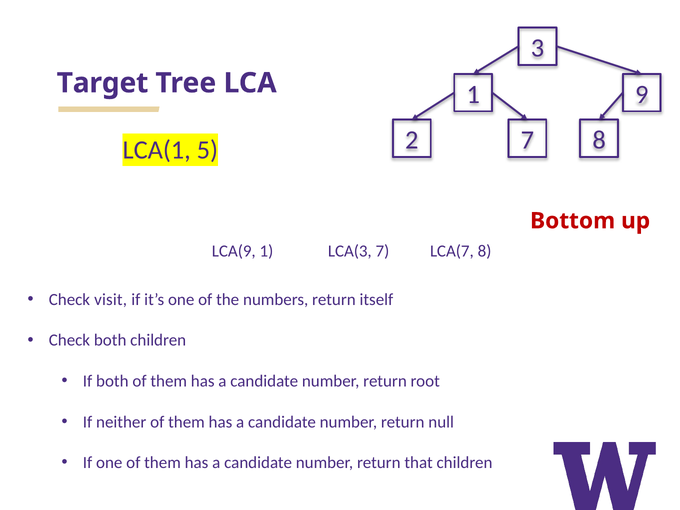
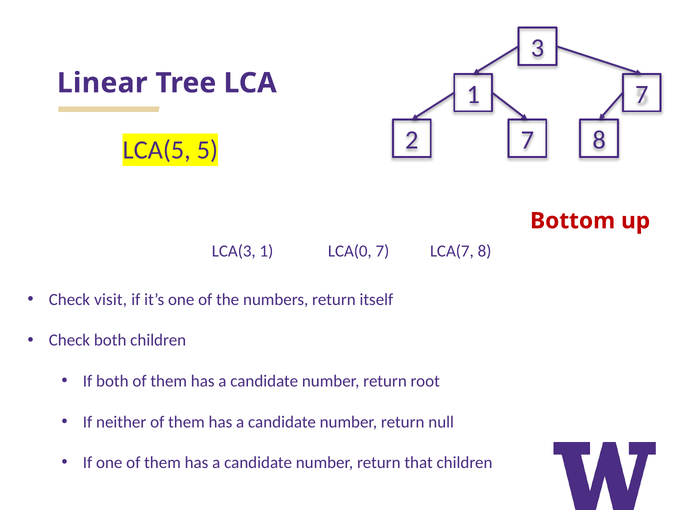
Target: Target -> Linear
1 9: 9 -> 7
LCA(1: LCA(1 -> LCA(5
LCA(9: LCA(9 -> LCA(3
LCA(3: LCA(3 -> LCA(0
